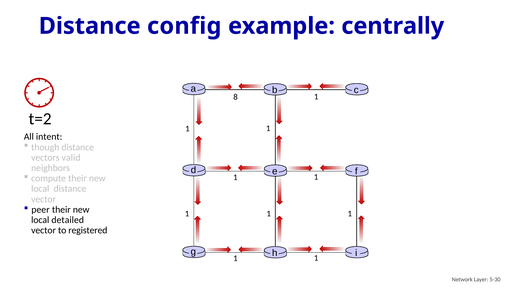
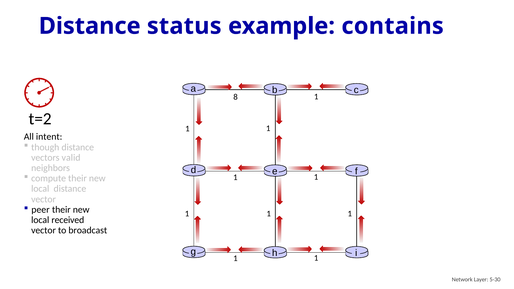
config: config -> status
centrally: centrally -> contains
detailed: detailed -> received
registered: registered -> broadcast
